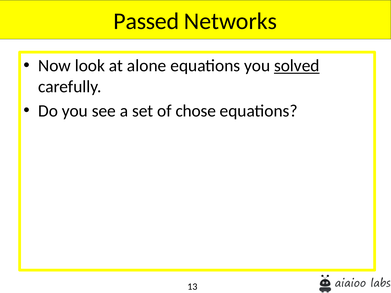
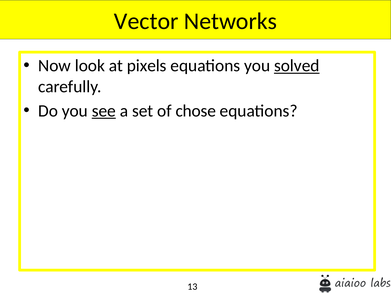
Passed: Passed -> Vector
alone: alone -> pixels
see underline: none -> present
